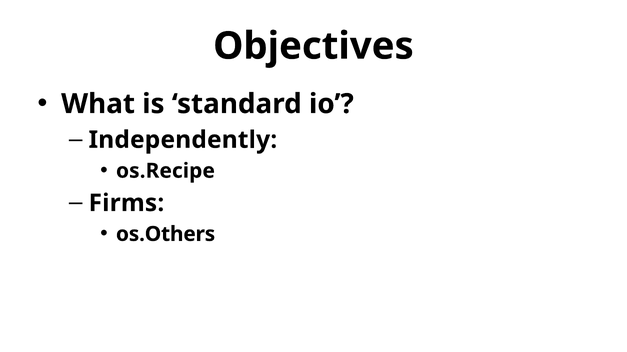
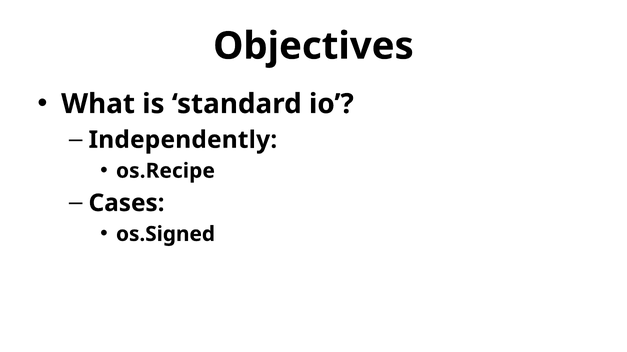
Firms: Firms -> Cases
os.Others: os.Others -> os.Signed
